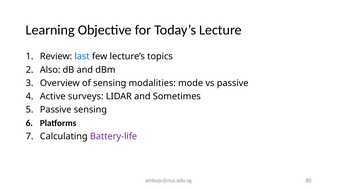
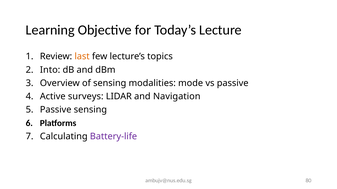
last colour: blue -> orange
Also: Also -> Into
Sometimes: Sometimes -> Navigation
